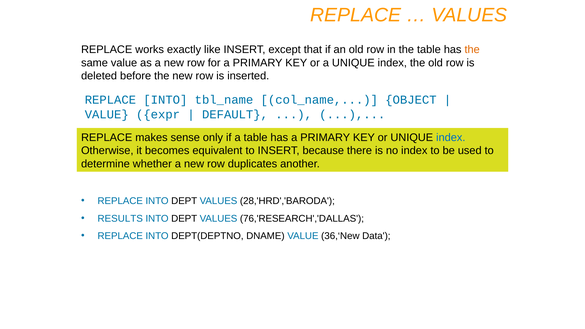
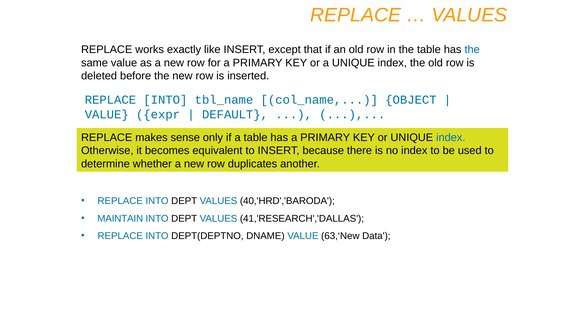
the at (472, 50) colour: orange -> blue
28,'HRD','BARODA: 28,'HRD','BARODA -> 40,'HRD','BARODA
RESULTS: RESULTS -> MAINTAIN
76,'RESEARCH','DALLAS: 76,'RESEARCH','DALLAS -> 41,'RESEARCH','DALLAS
36,‘New: 36,‘New -> 63,‘New
